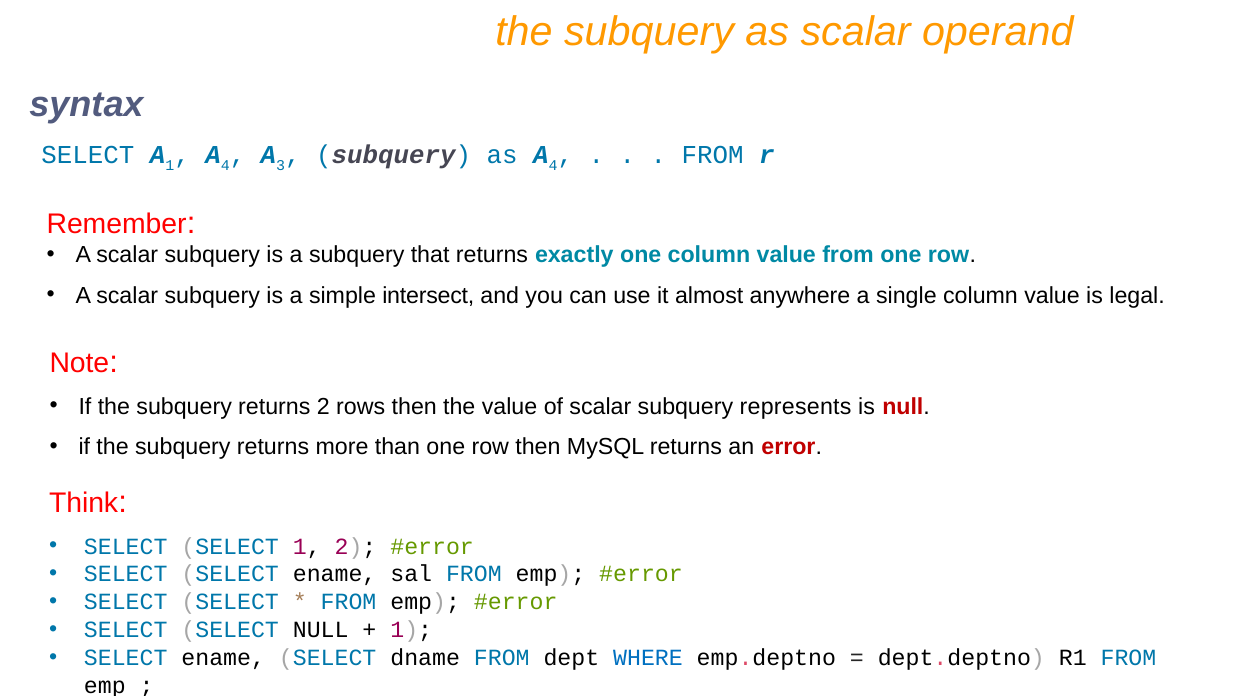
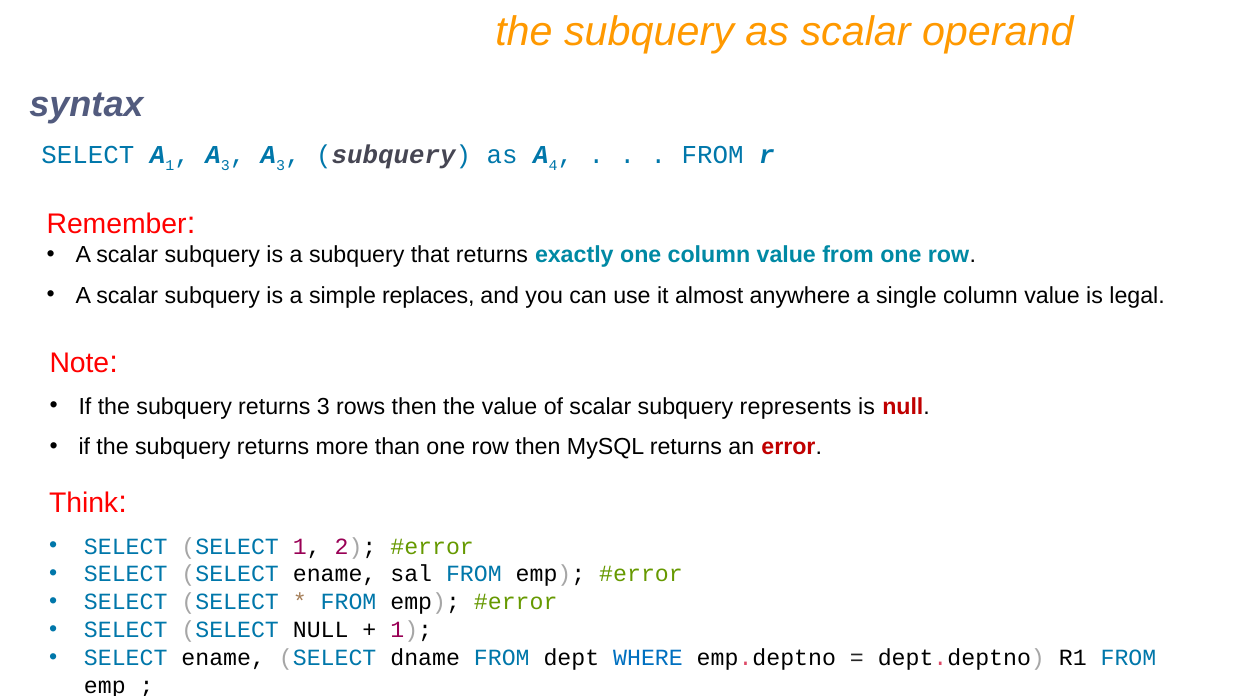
4 at (225, 165): 4 -> 3
intersect: intersect -> replaces
returns 2: 2 -> 3
